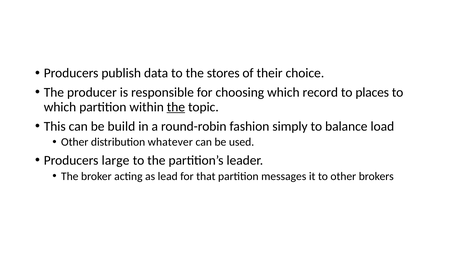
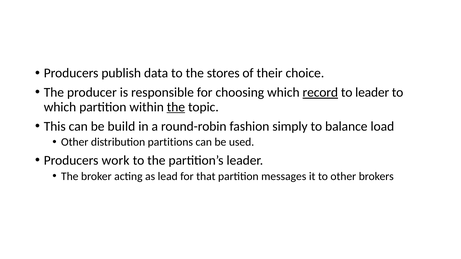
record underline: none -> present
to places: places -> leader
whatever: whatever -> partitions
large: large -> work
